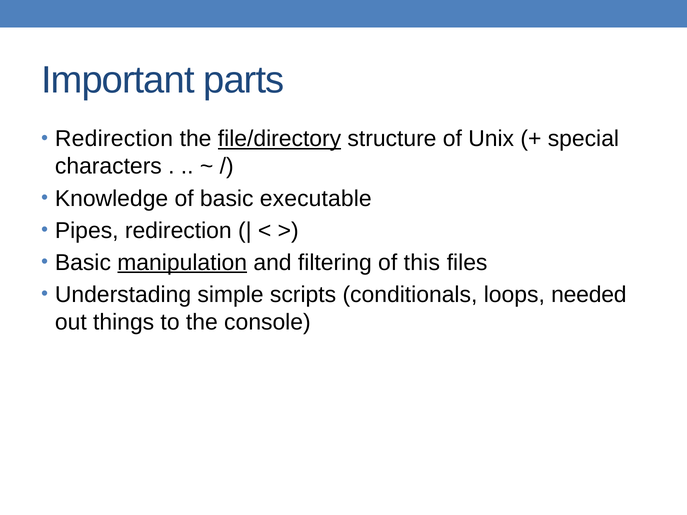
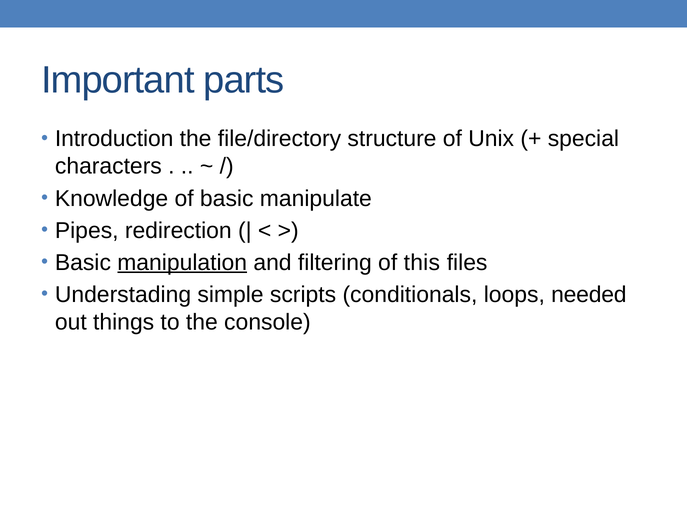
Redirection at (114, 139): Redirection -> Introduction
file/directory underline: present -> none
executable: executable -> manipulate
